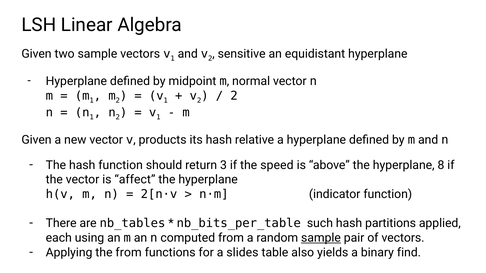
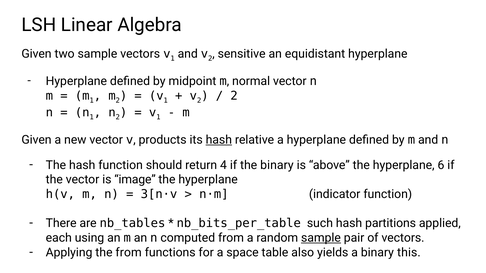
hash at (219, 140) underline: none -> present
3: 3 -> 4
the speed: speed -> binary
8: 8 -> 6
affect: affect -> image
2[n·v: 2[n·v -> 3[n·v
slides: slides -> space
find: find -> this
